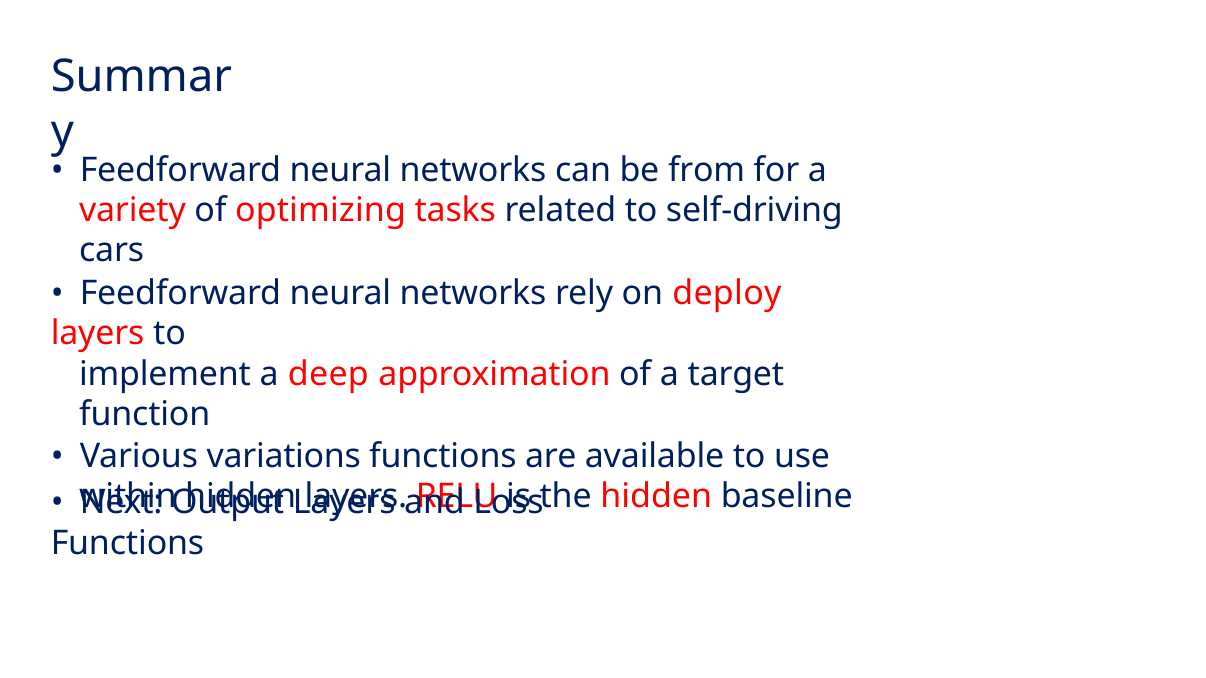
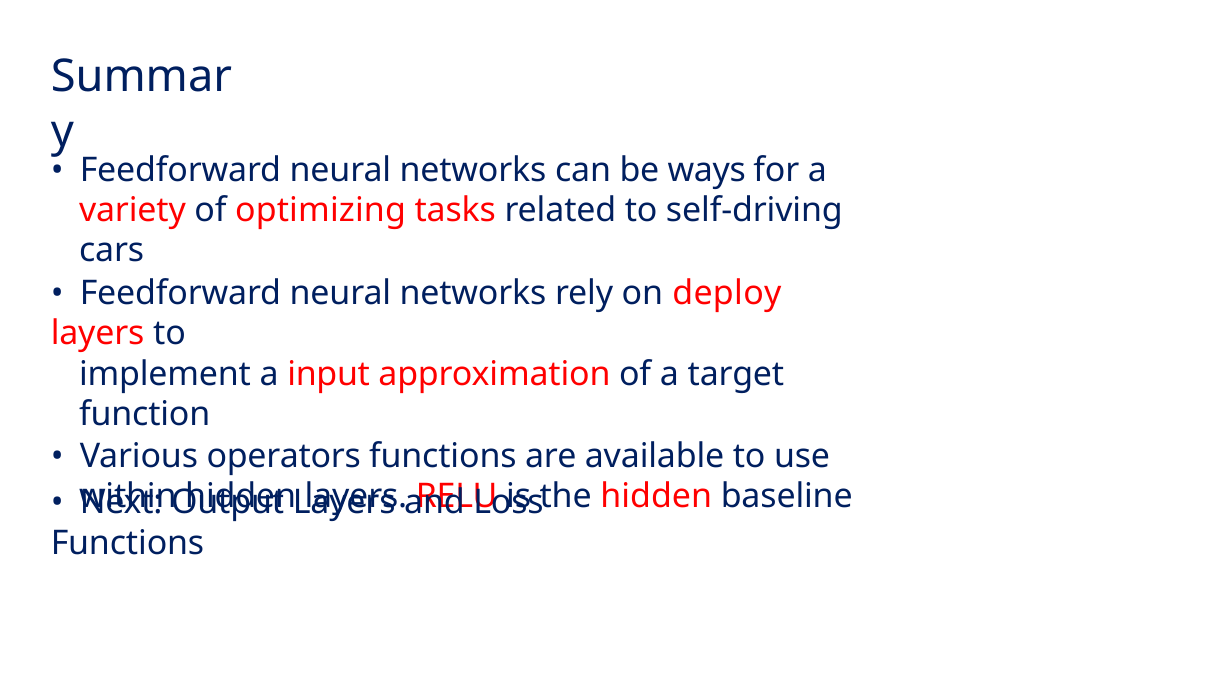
from: from -> ways
deep: deep -> input
variations: variations -> operators
